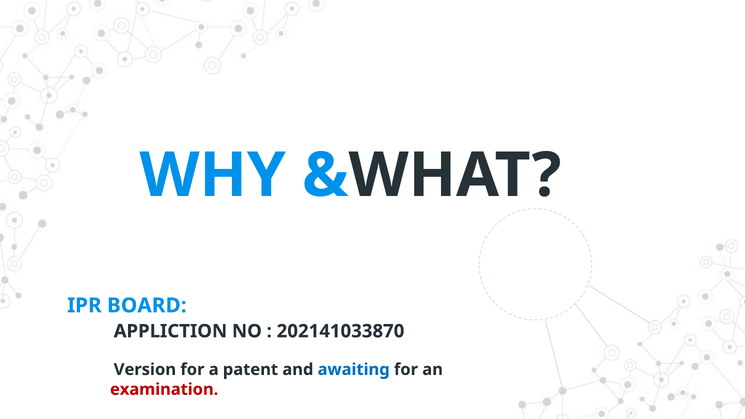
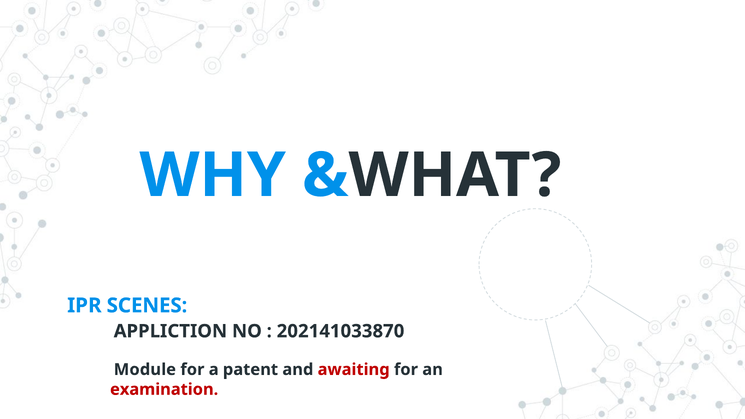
BOARD: BOARD -> SCENES
Version: Version -> Module
awaiting colour: blue -> red
